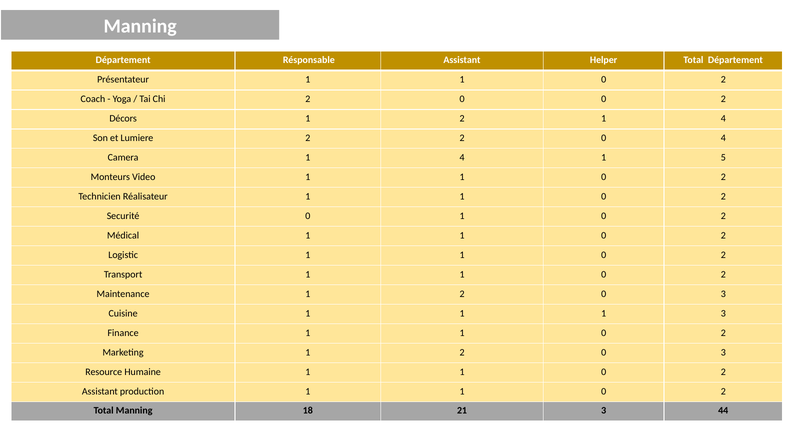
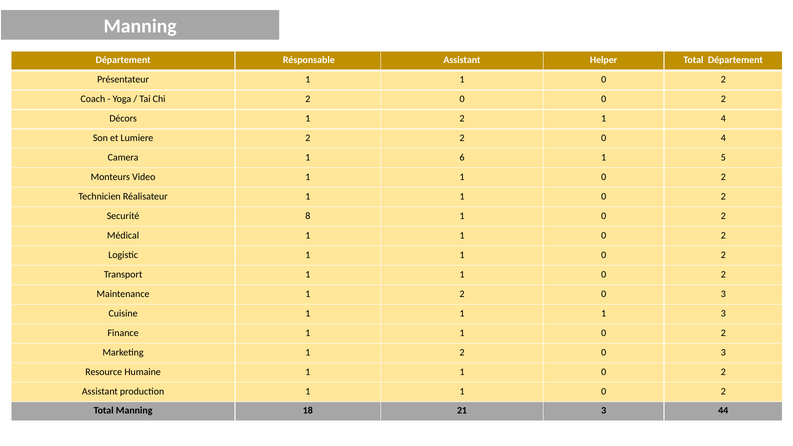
Camera 1 4: 4 -> 6
Securité 0: 0 -> 8
